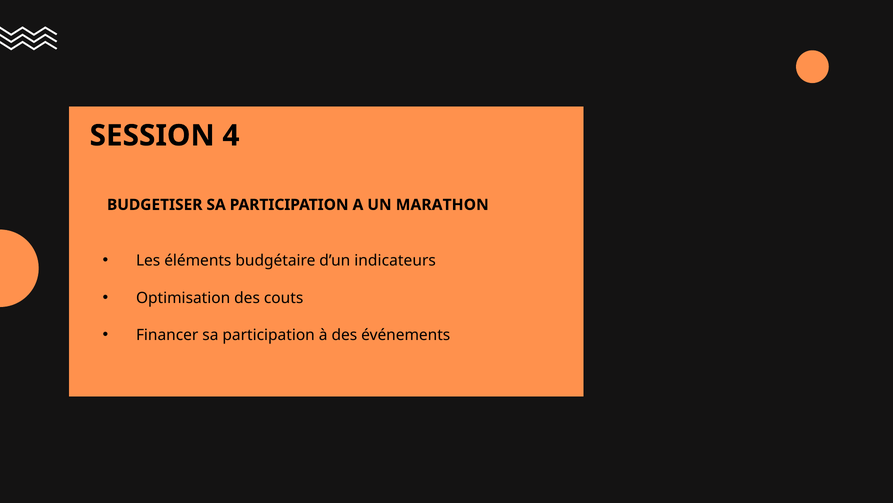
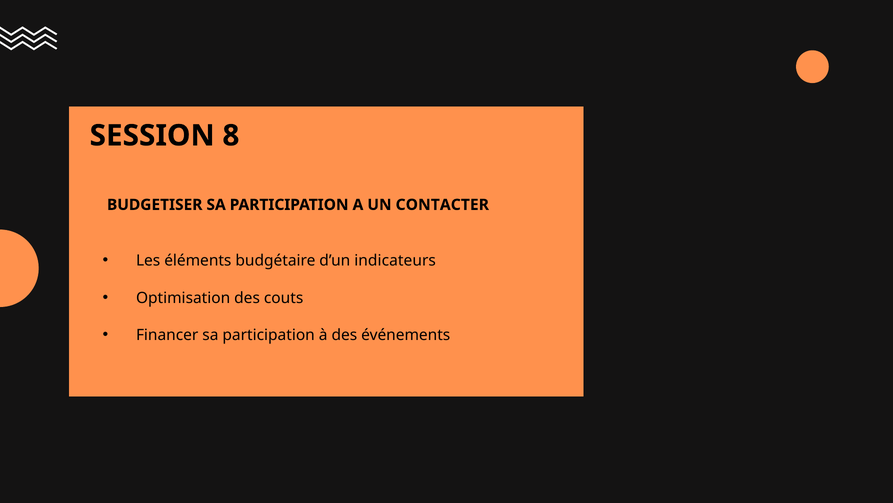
4: 4 -> 8
MARATHON: MARATHON -> CONTACTER
